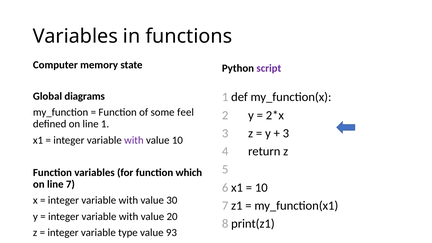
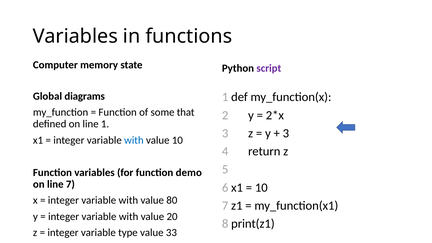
feel: feel -> that
with at (134, 140) colour: purple -> blue
which: which -> demo
30: 30 -> 80
93: 93 -> 33
